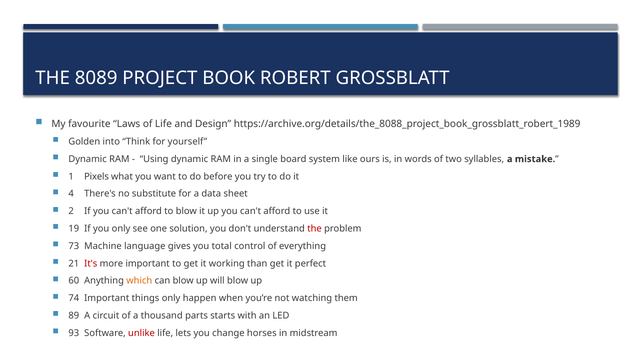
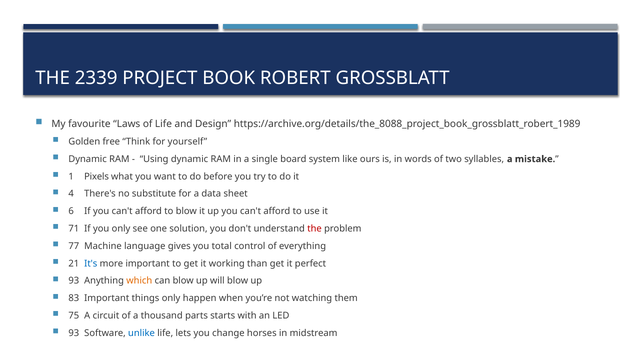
8089: 8089 -> 2339
into: into -> free
2: 2 -> 6
19: 19 -> 71
73: 73 -> 77
It's colour: red -> blue
60 at (74, 280): 60 -> 93
74: 74 -> 83
89: 89 -> 75
unlike colour: red -> blue
